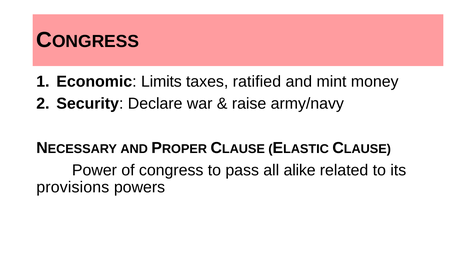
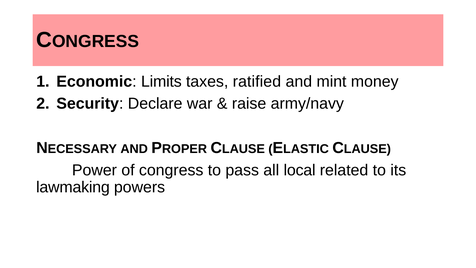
alike: alike -> local
provisions: provisions -> lawmaking
